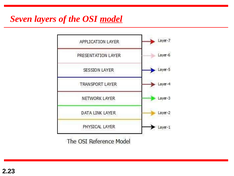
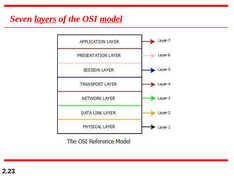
layers underline: none -> present
